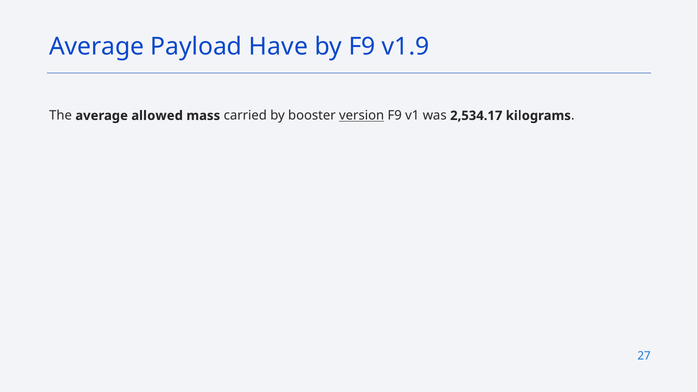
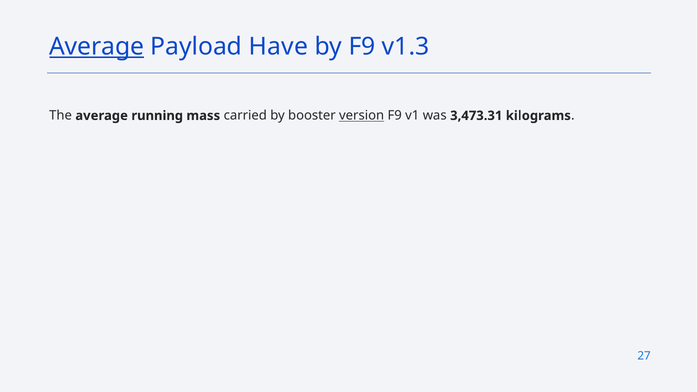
Average at (97, 47) underline: none -> present
v1.9: v1.9 -> v1.3
allowed: allowed -> running
2,534.17: 2,534.17 -> 3,473.31
